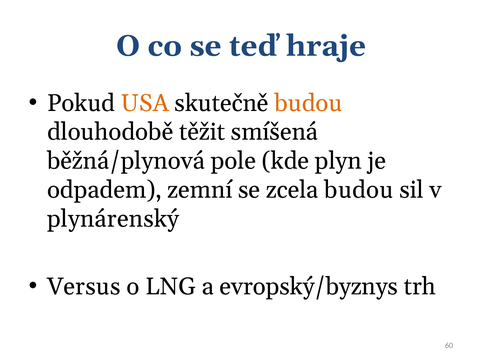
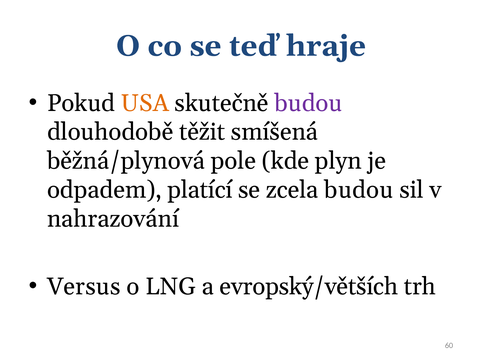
budou at (308, 103) colour: orange -> purple
zemní: zemní -> platící
plynárenský: plynárenský -> nahrazování
evropský/byznys: evropský/byznys -> evropský/větších
